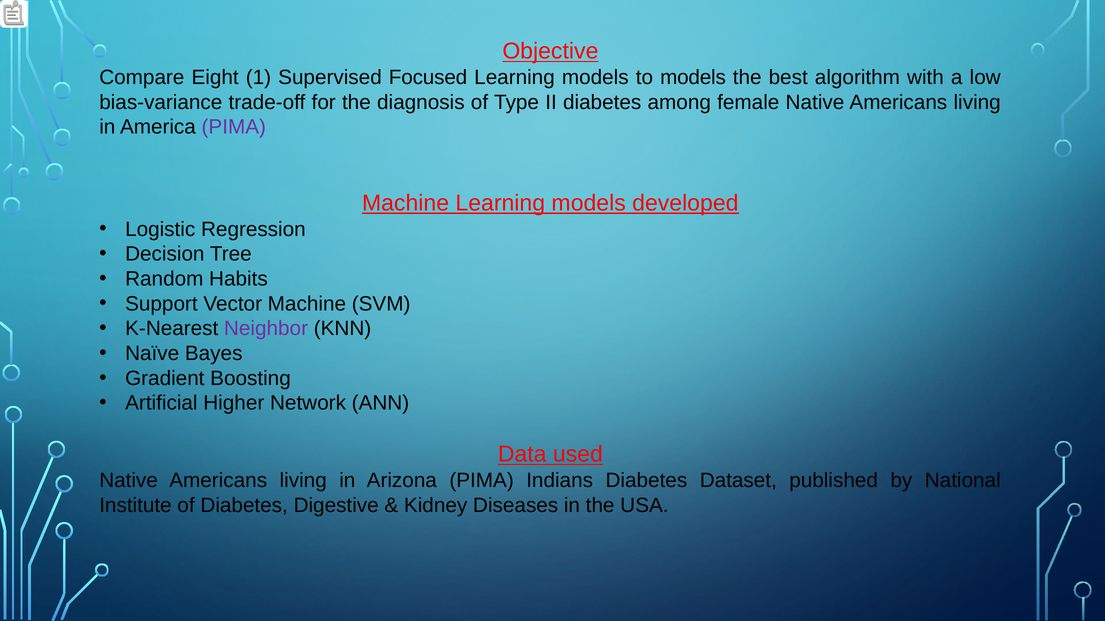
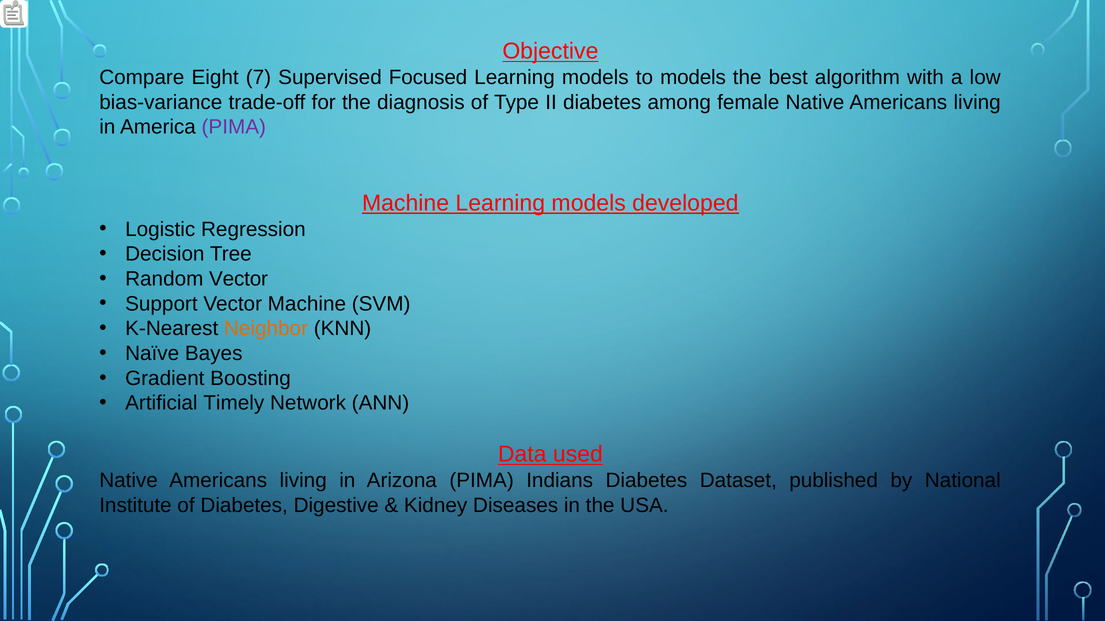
1: 1 -> 7
Random Habits: Habits -> Vector
Neighbor colour: purple -> orange
Higher: Higher -> Timely
